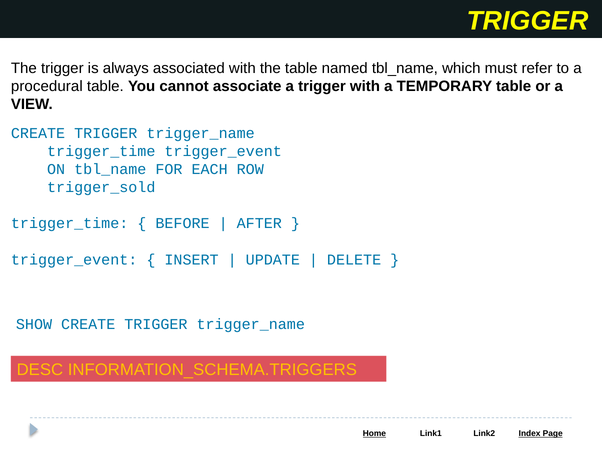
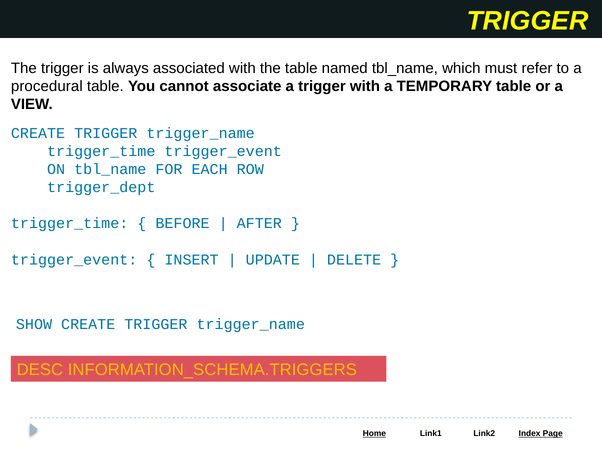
trigger_sold: trigger_sold -> trigger_dept
